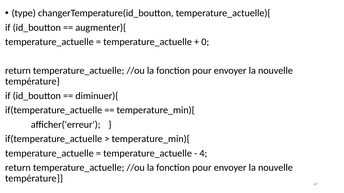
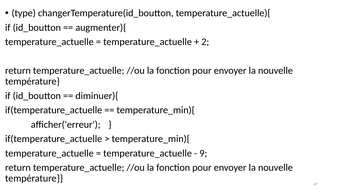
0: 0 -> 2
4: 4 -> 9
